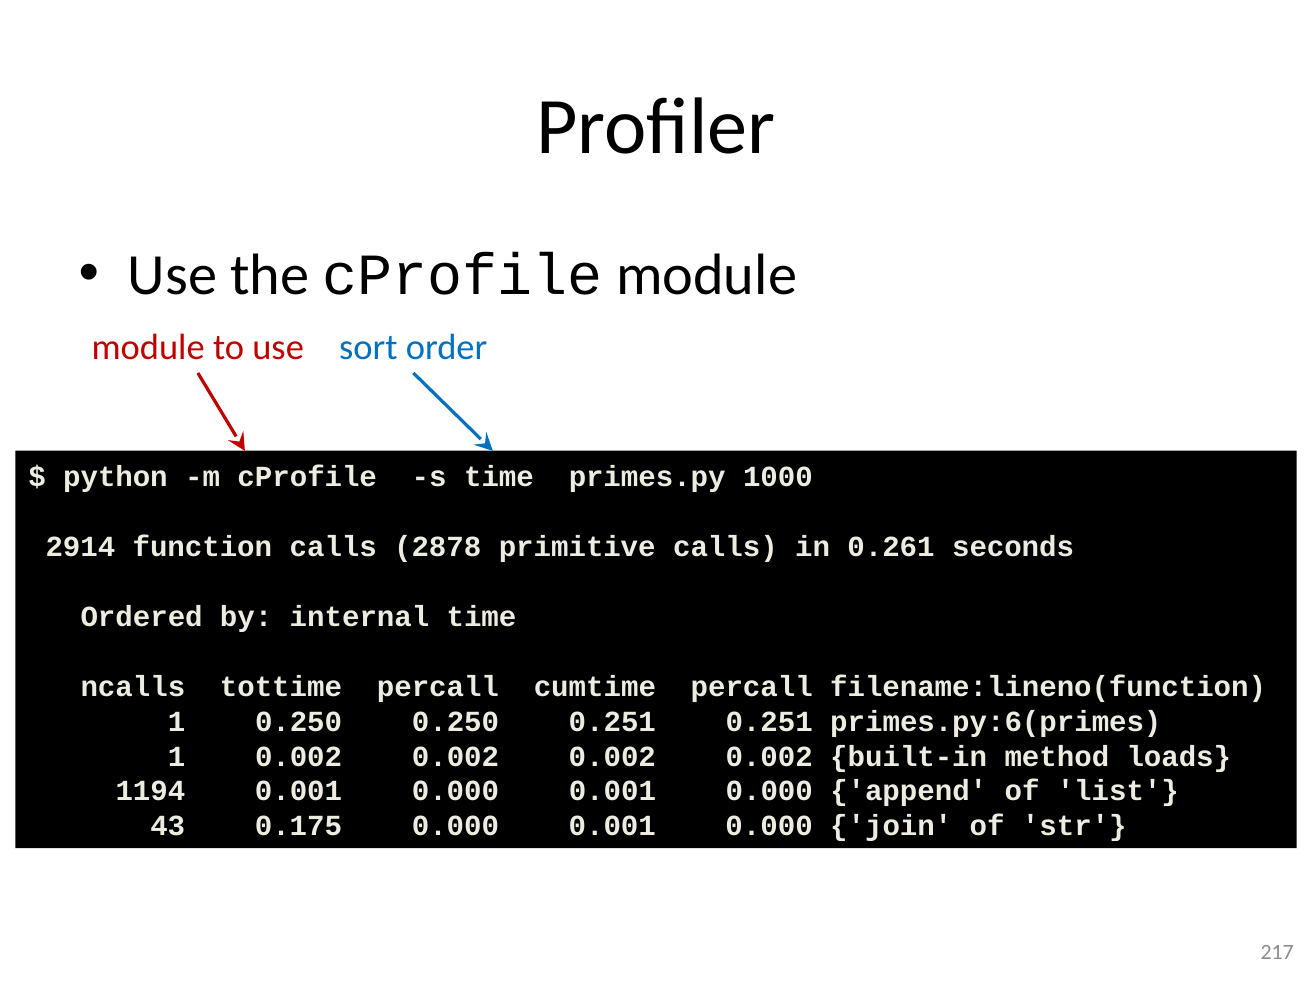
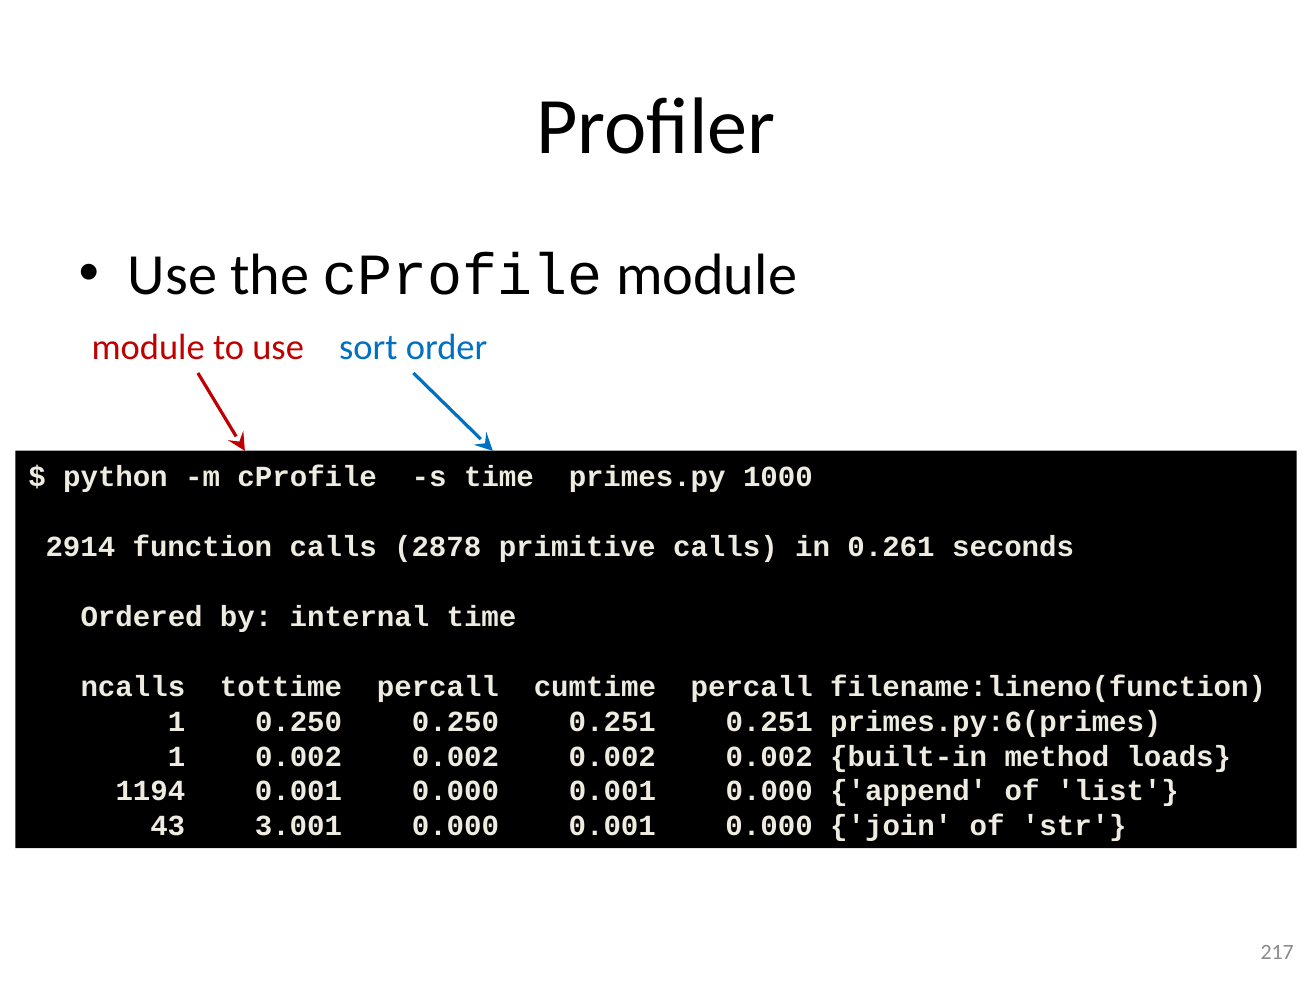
0.175: 0.175 -> 3.001
